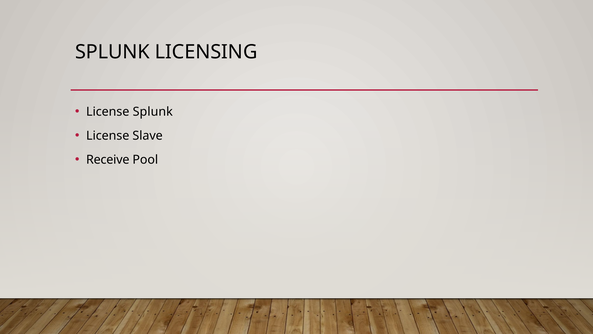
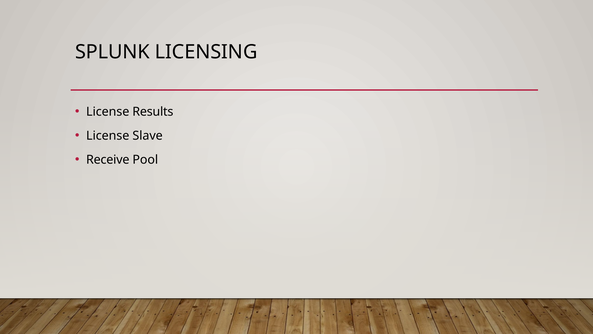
License Splunk: Splunk -> Results
